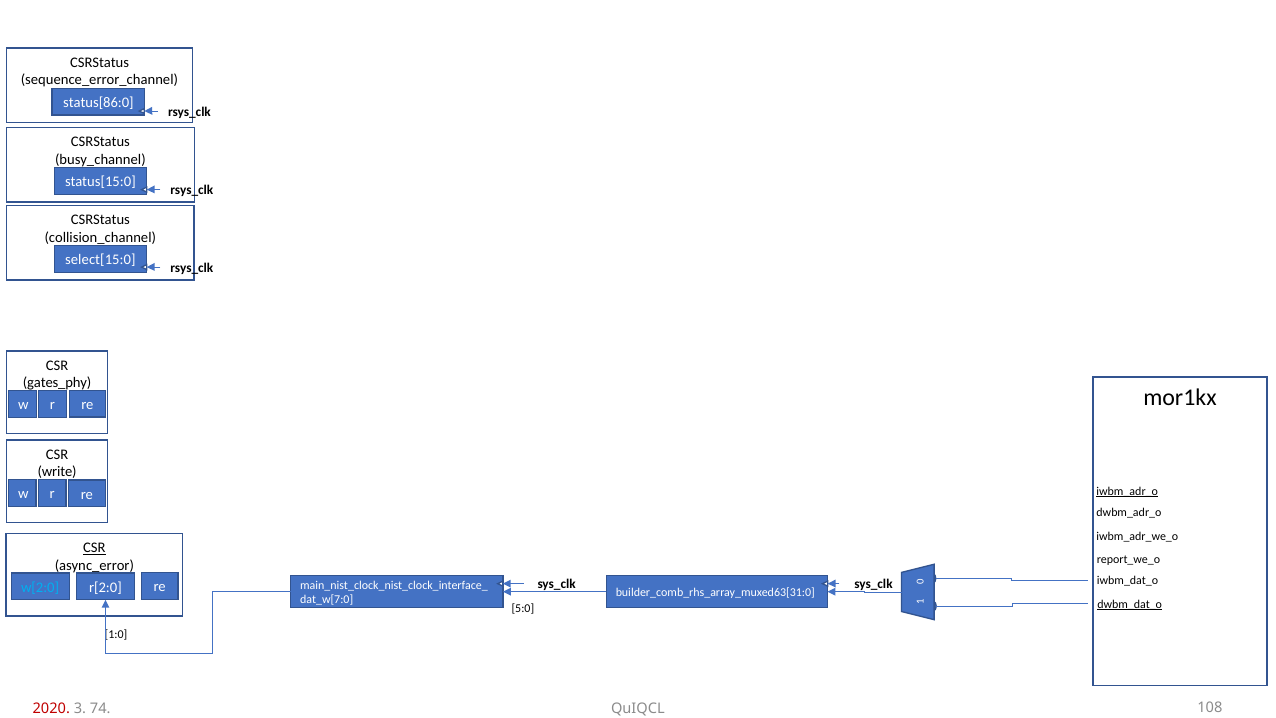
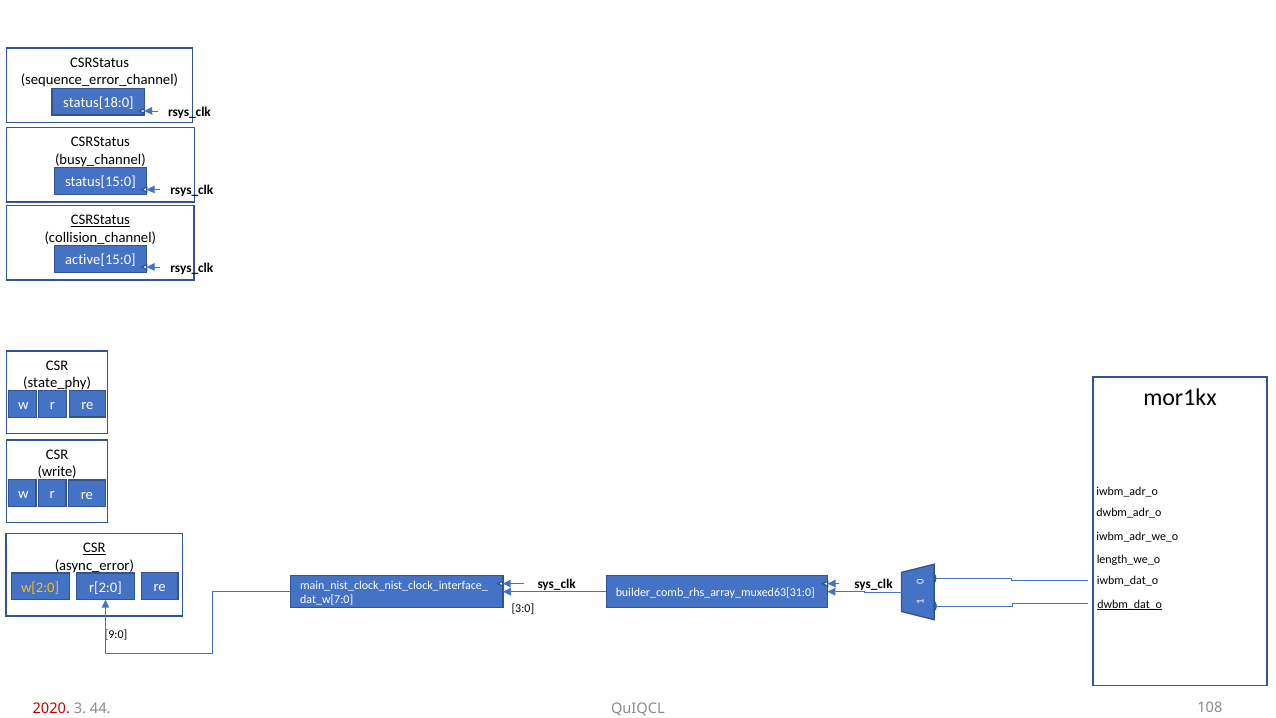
status[86:0: status[86:0 -> status[18:0
CSRStatus at (100, 220) underline: none -> present
select[15:0: select[15:0 -> active[15:0
gates_phy: gates_phy -> state_phy
iwbm_adr_o underline: present -> none
report_we_o: report_we_o -> length_we_o
w[2:0 colour: light blue -> yellow
5:0: 5:0 -> 3:0
1:0: 1:0 -> 9:0
74: 74 -> 44
